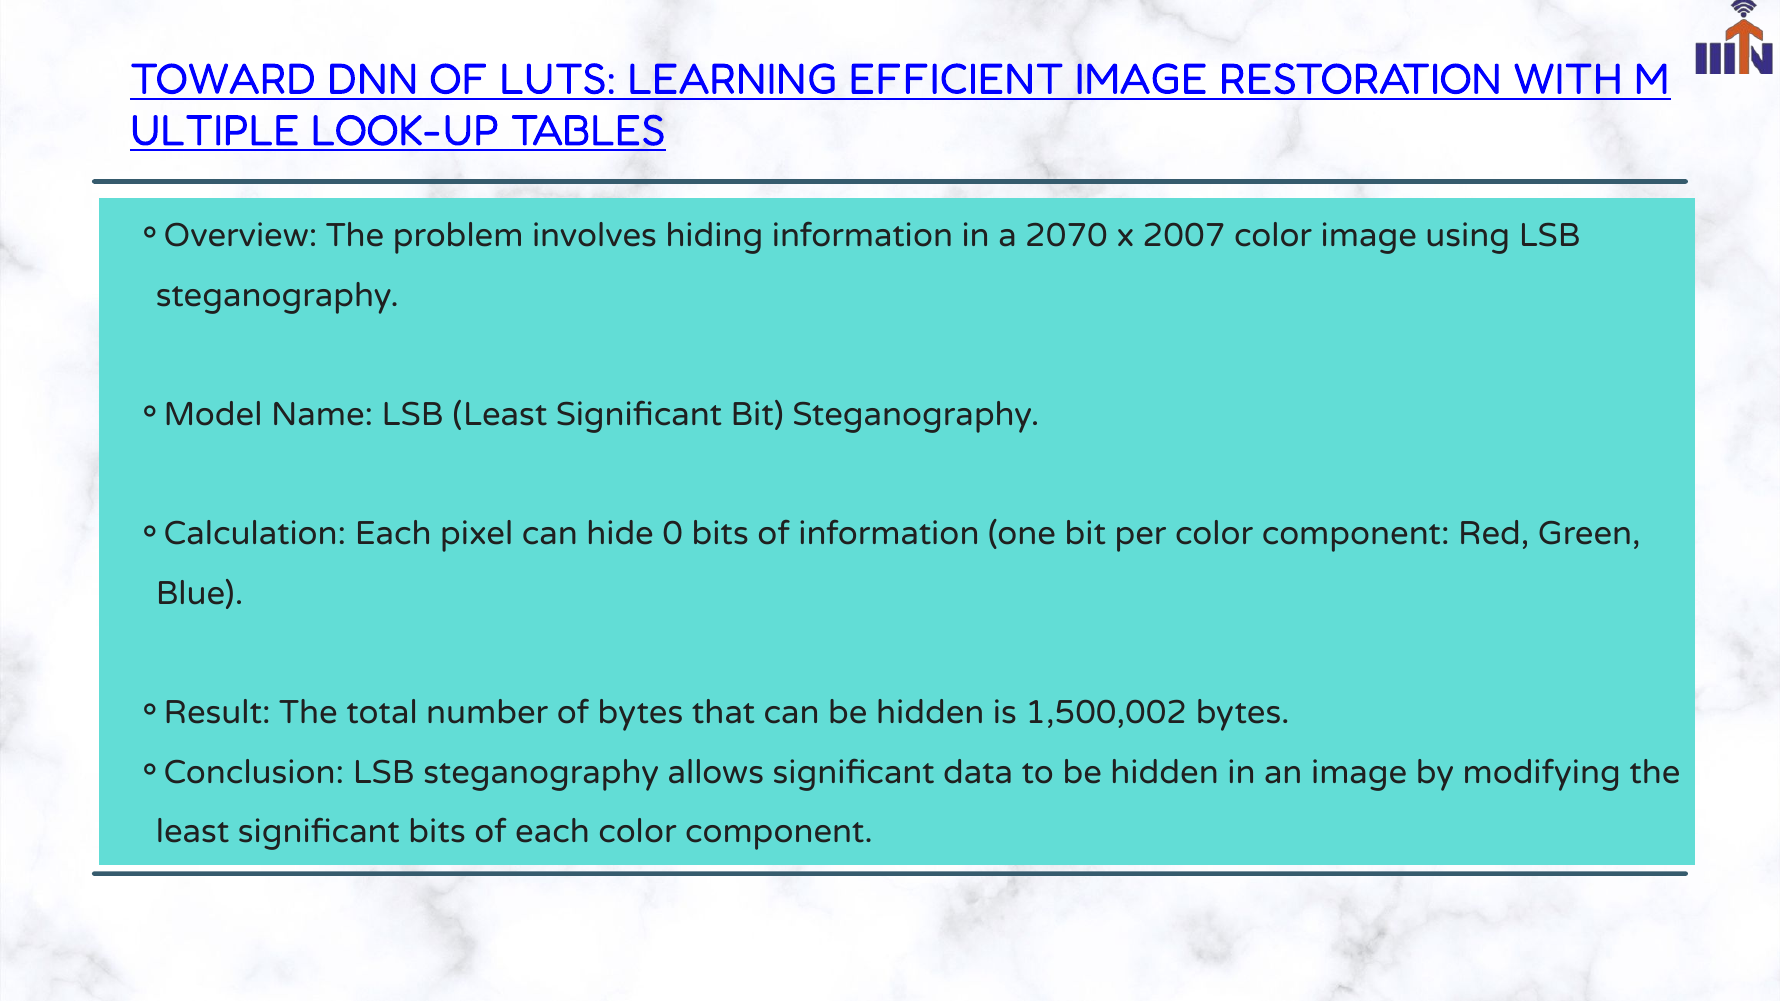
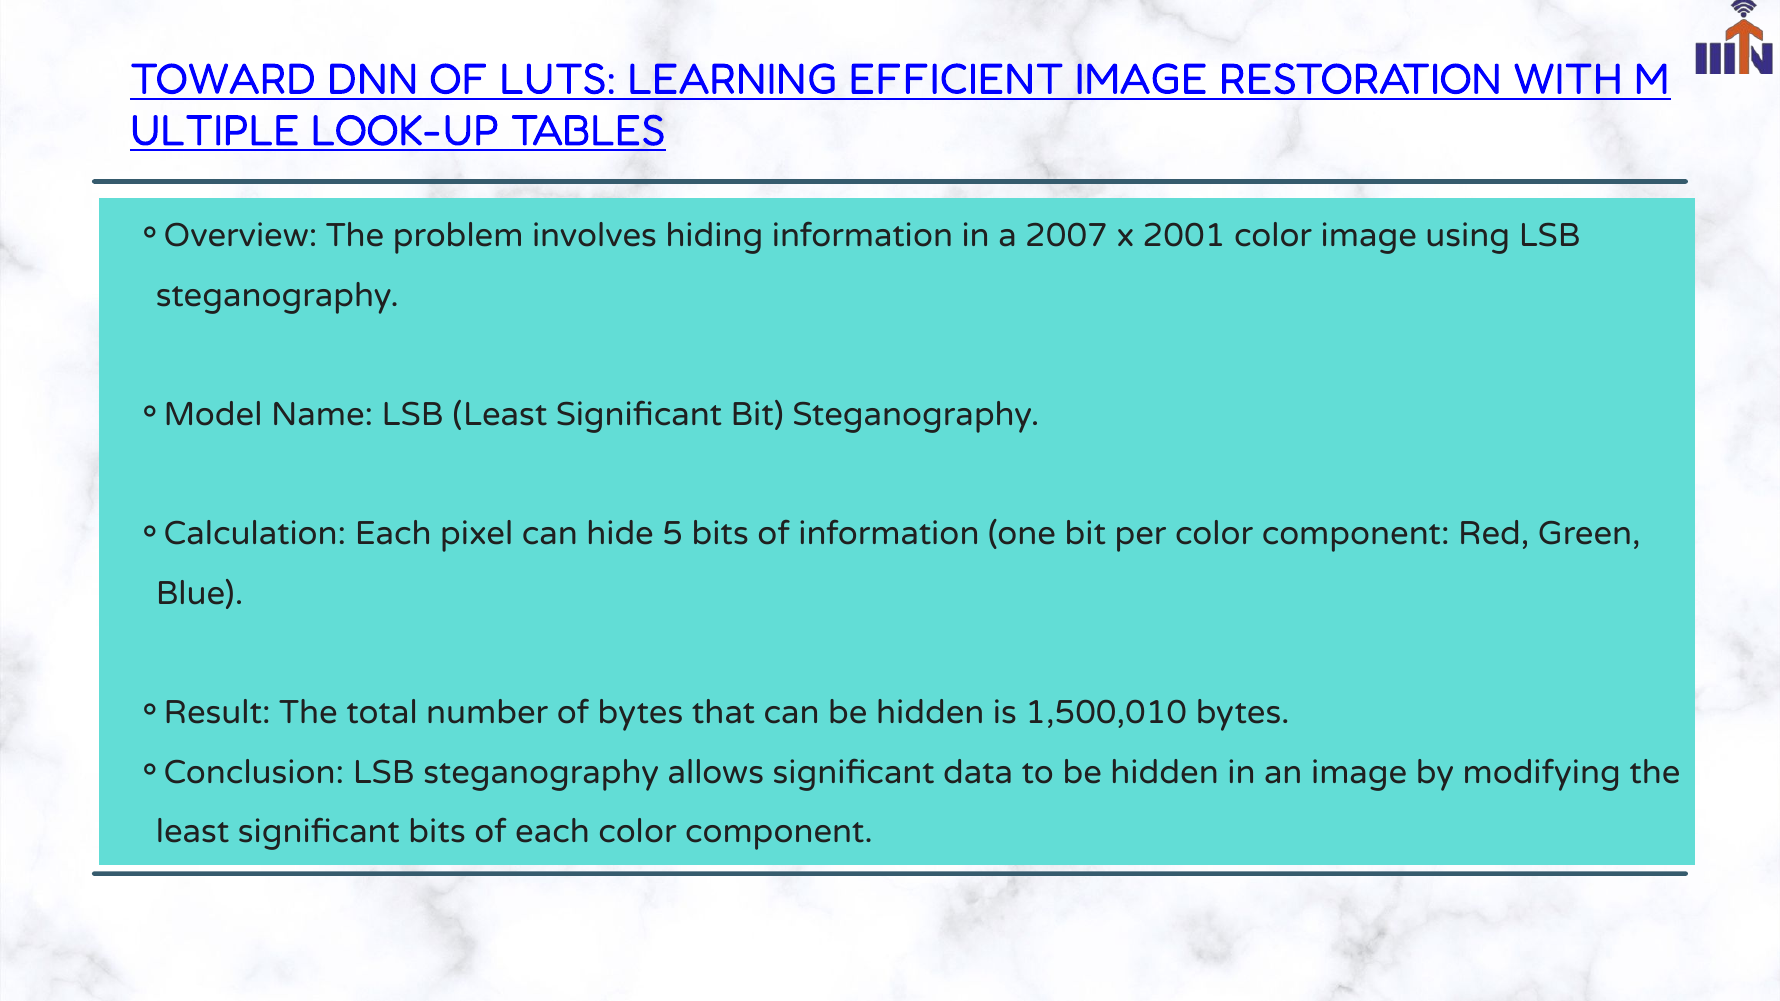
2070: 2070 -> 2007
2007: 2007 -> 2001
0: 0 -> 5
1,500,002: 1,500,002 -> 1,500,010
